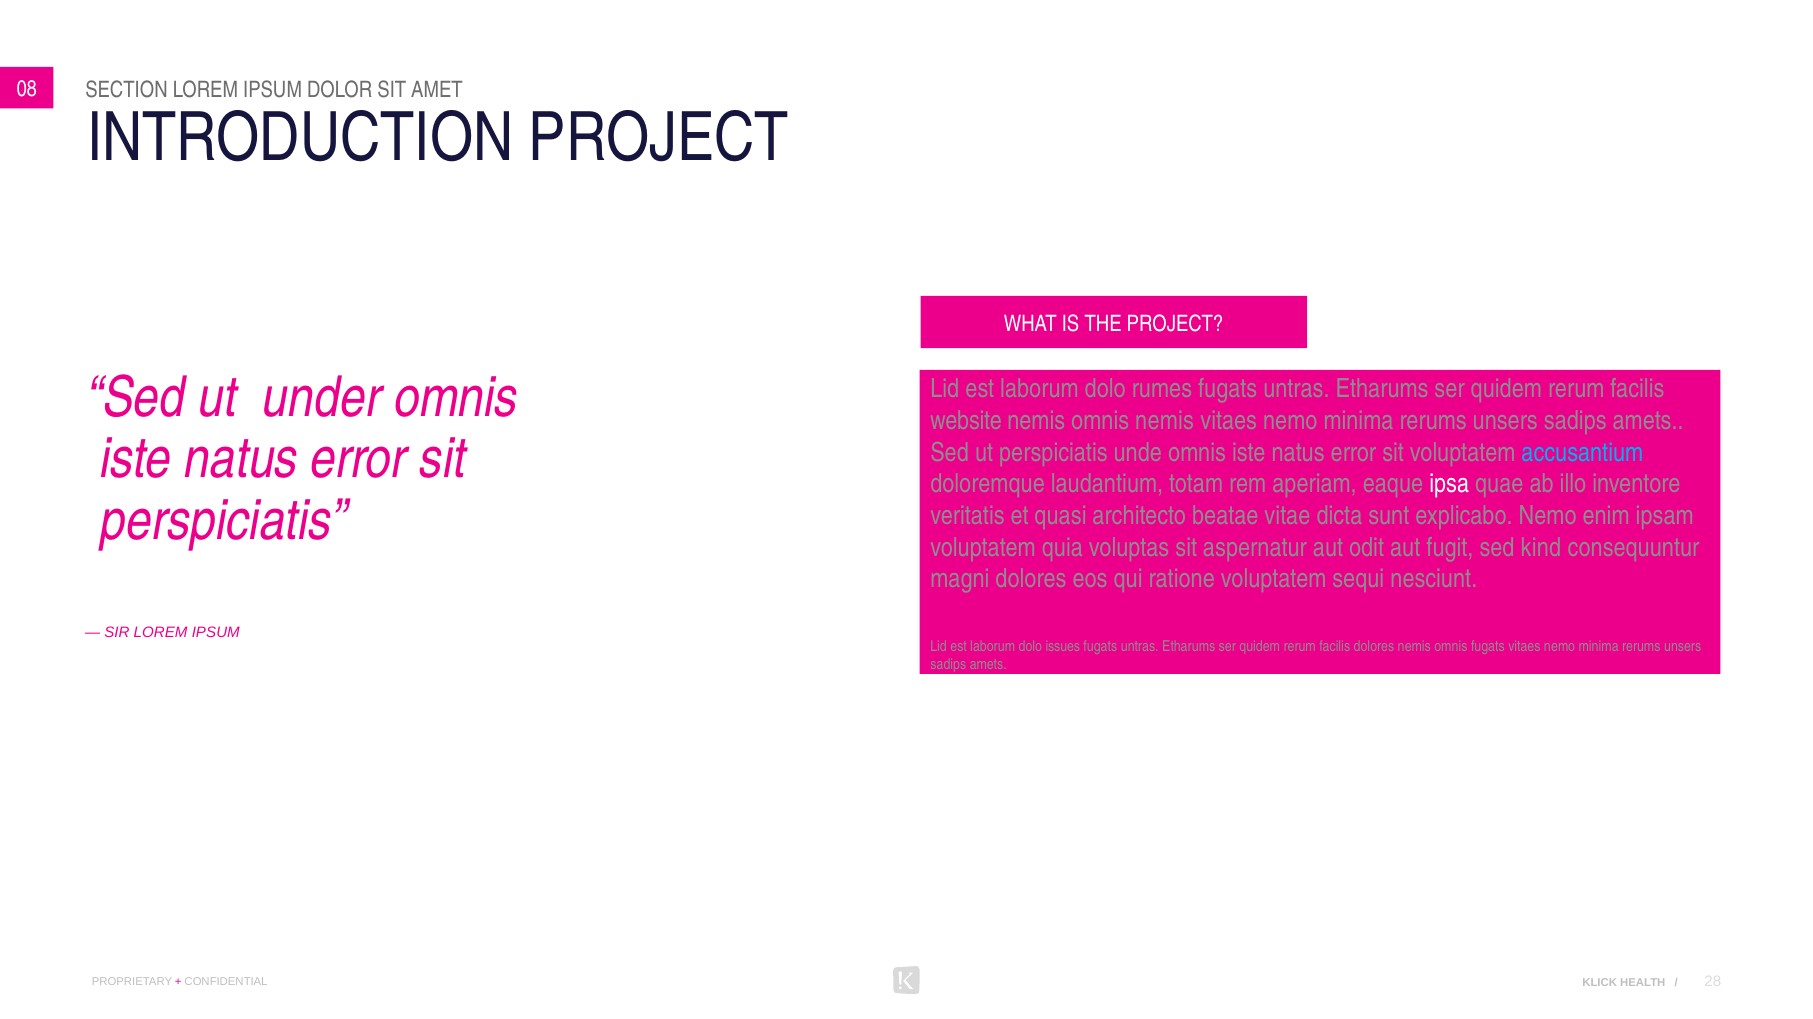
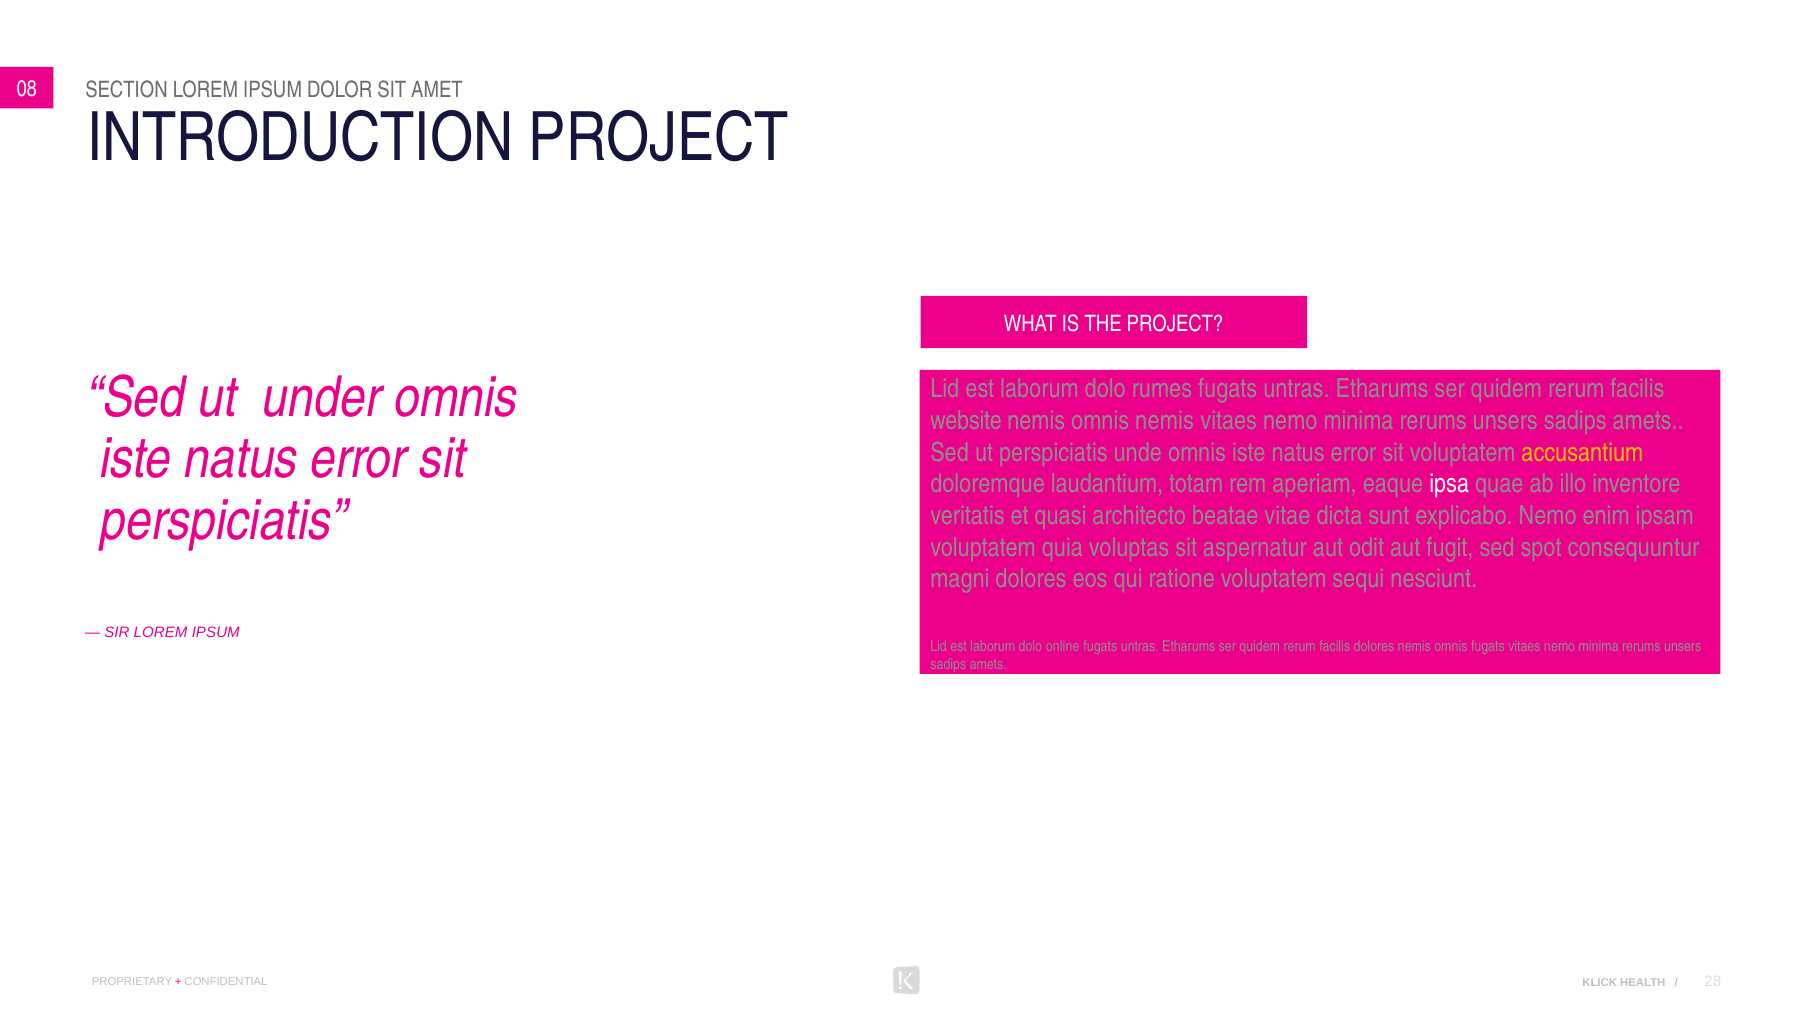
accusantium colour: light blue -> yellow
kind: kind -> spot
issues: issues -> online
